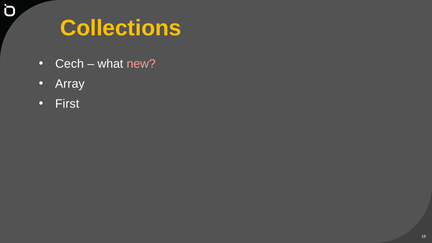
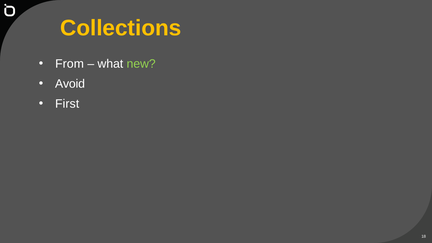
Cech: Cech -> From
new colour: pink -> light green
Array: Array -> Avoid
